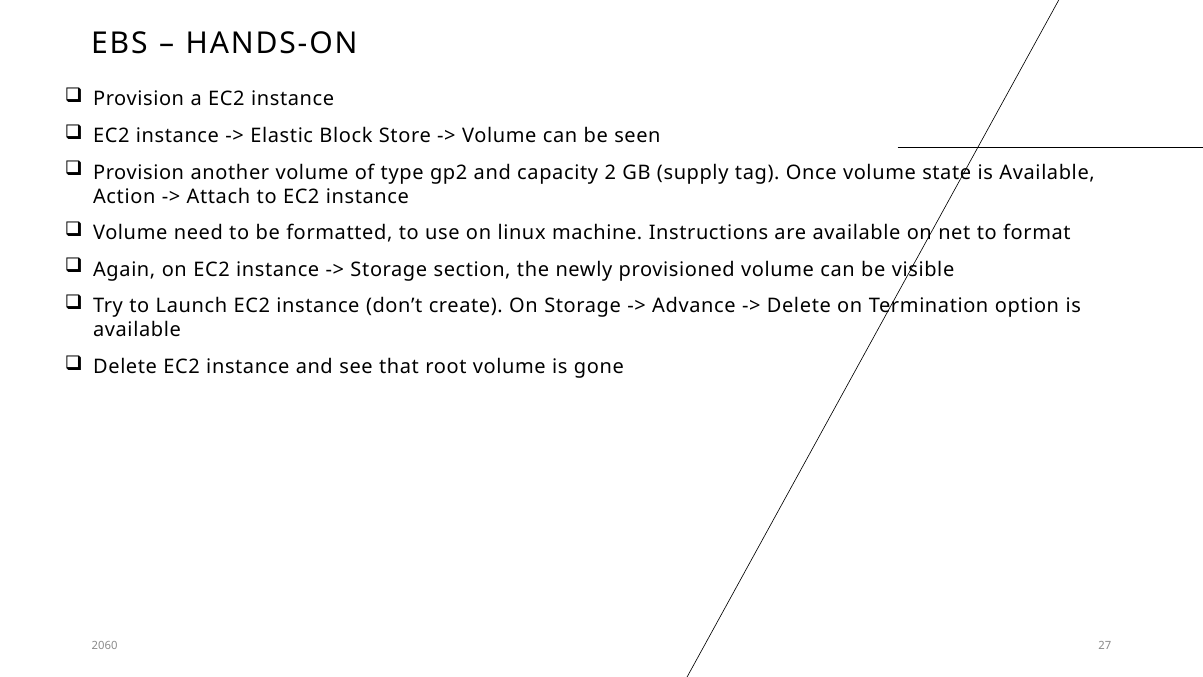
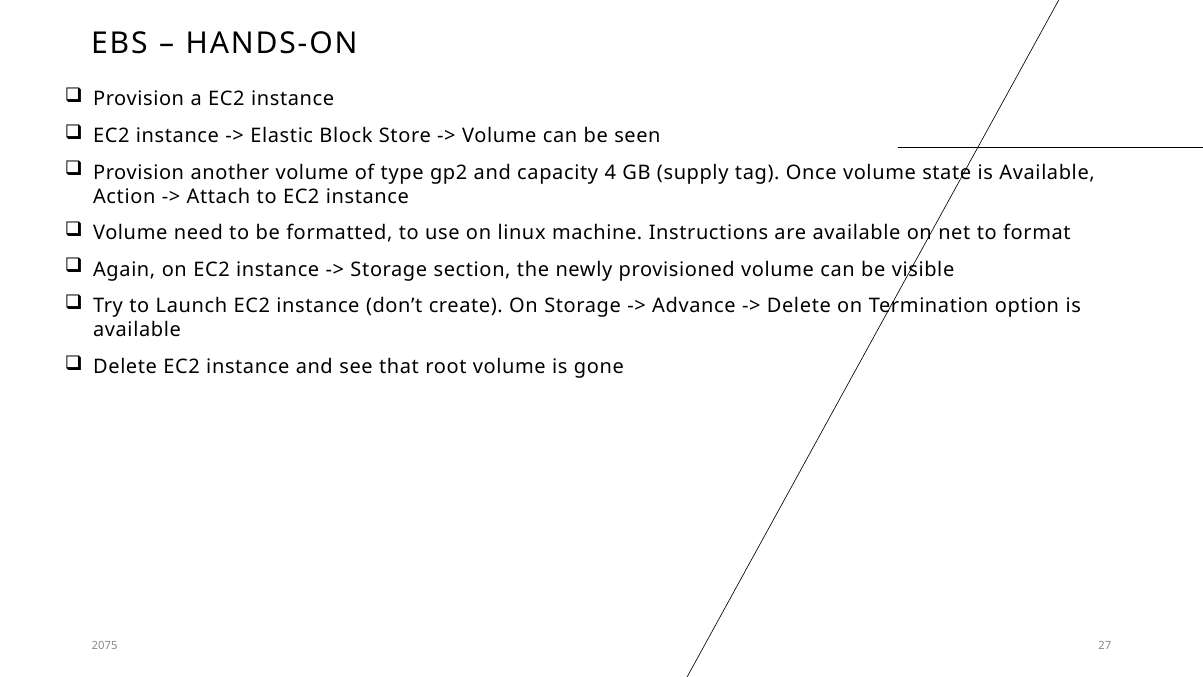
2: 2 -> 4
2060: 2060 -> 2075
